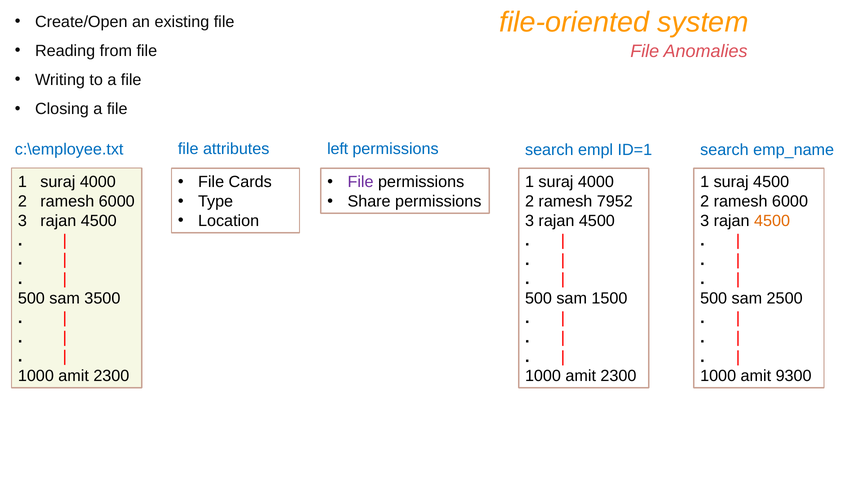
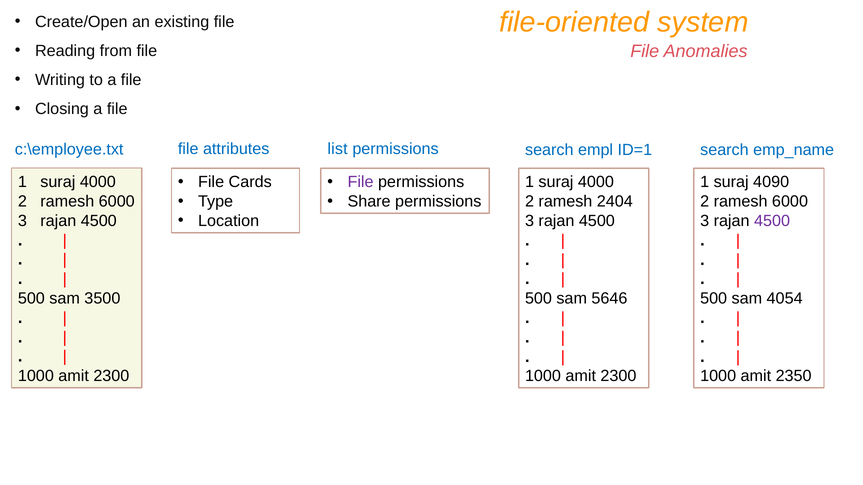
left: left -> list
suraj 4500: 4500 -> 4090
7952: 7952 -> 2404
4500 at (772, 221) colour: orange -> purple
1500: 1500 -> 5646
2500: 2500 -> 4054
9300: 9300 -> 2350
